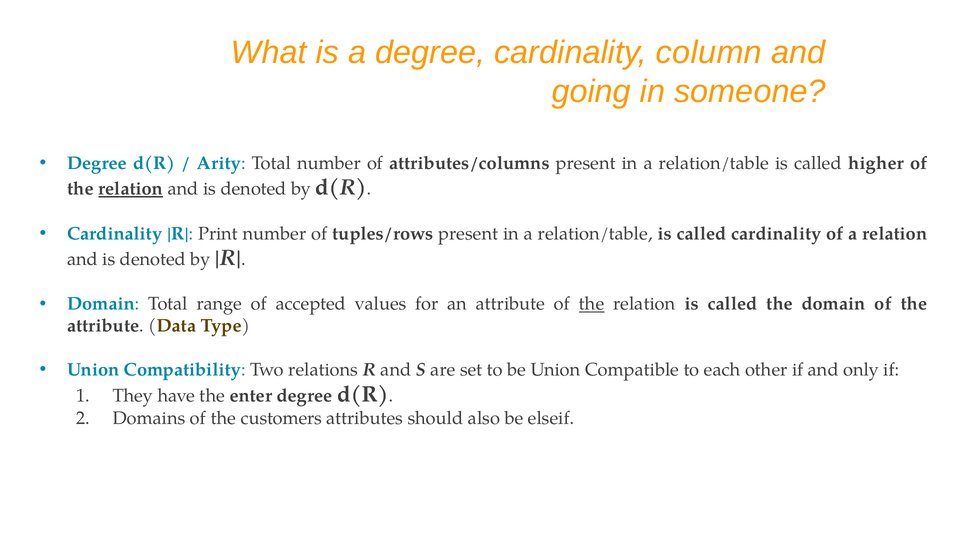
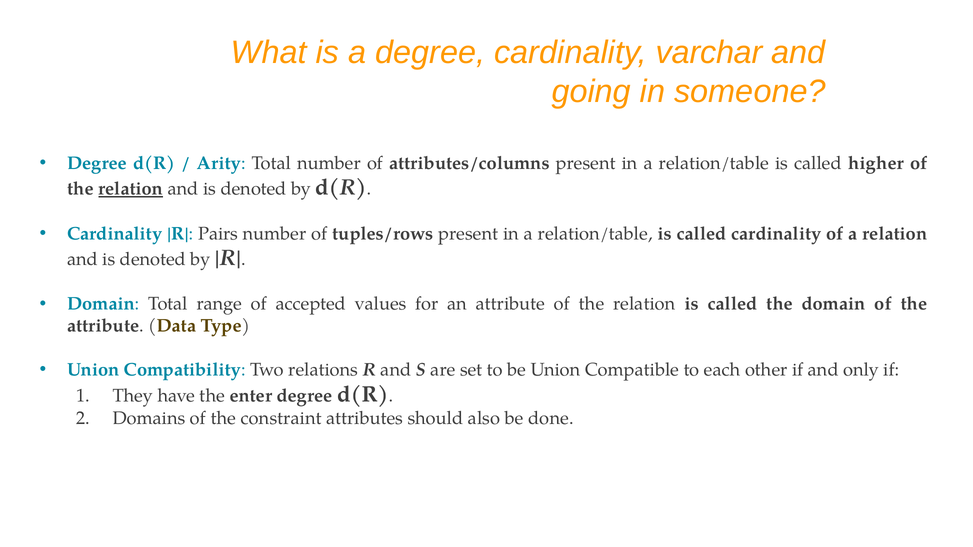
column: column -> varchar
Print: Print -> Pairs
the at (592, 304) underline: present -> none
customers: customers -> constraint
elseif: elseif -> done
